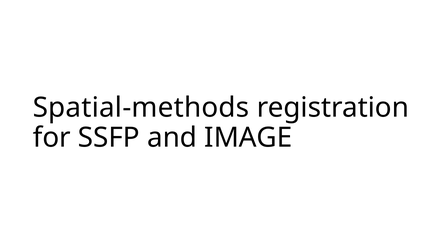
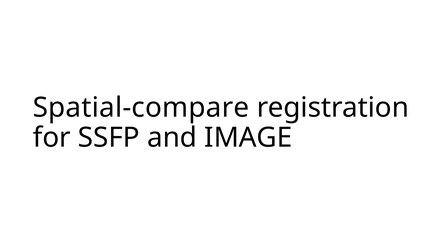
Spatial-methods: Spatial-methods -> Spatial-compare
